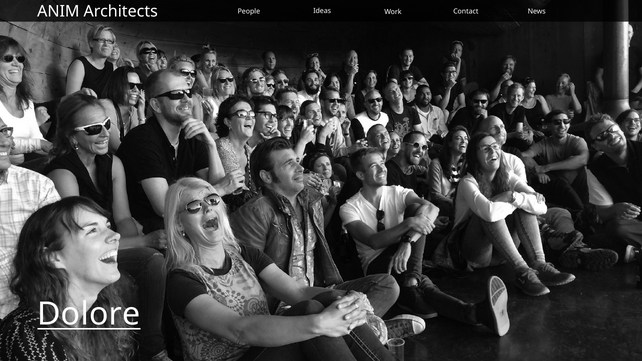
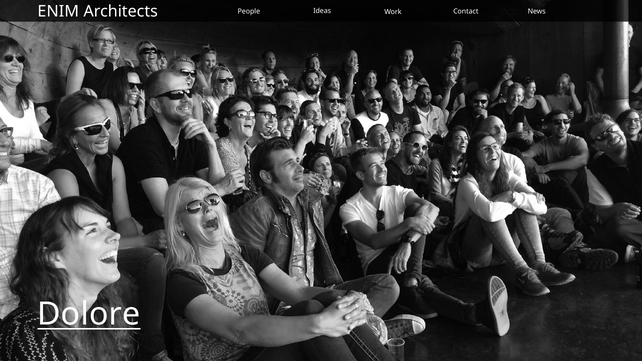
ANIM: ANIM -> ENIM
